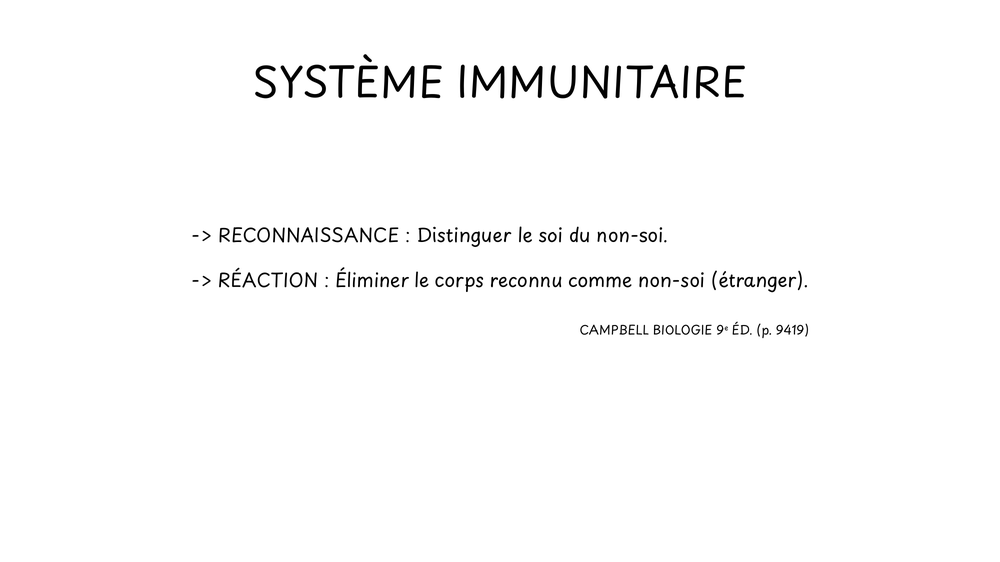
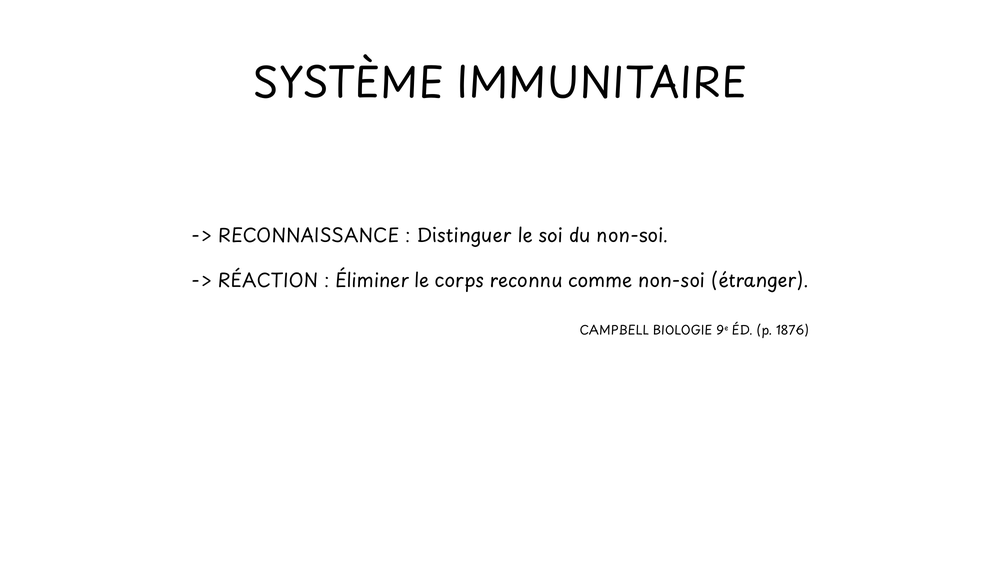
9419: 9419 -> 1876
